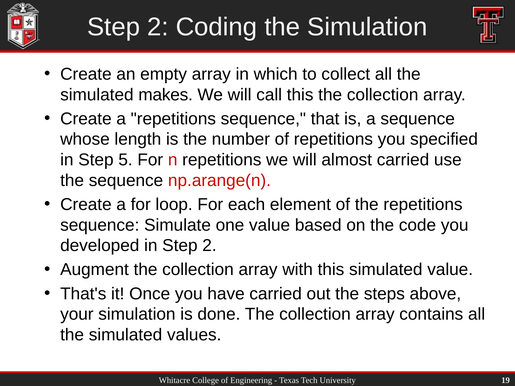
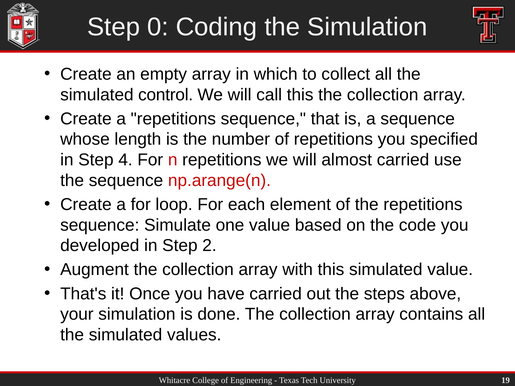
2 at (158, 27): 2 -> 0
makes: makes -> control
5: 5 -> 4
